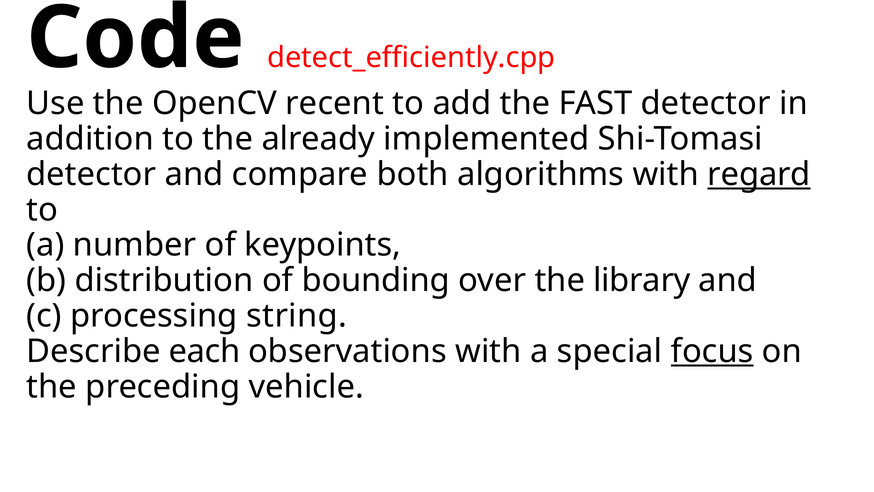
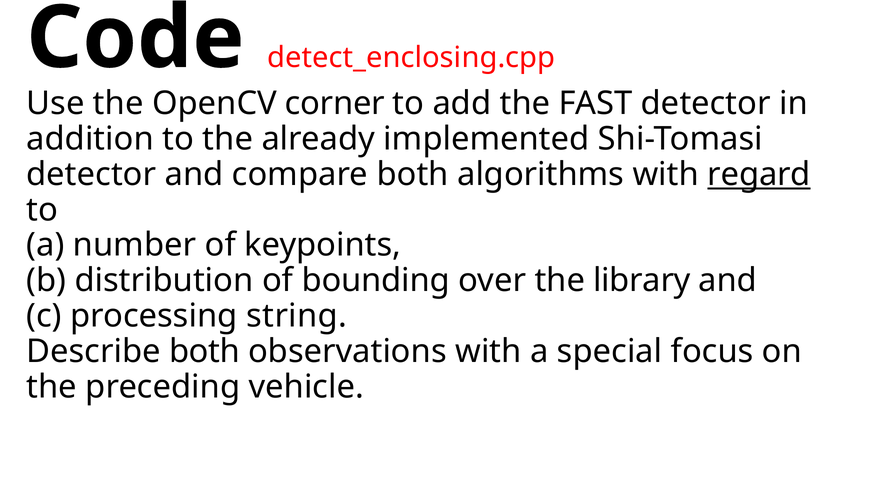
detect_efficiently.cpp: detect_efficiently.cpp -> detect_enclosing.cpp
recent: recent -> corner
Describe each: each -> both
focus underline: present -> none
